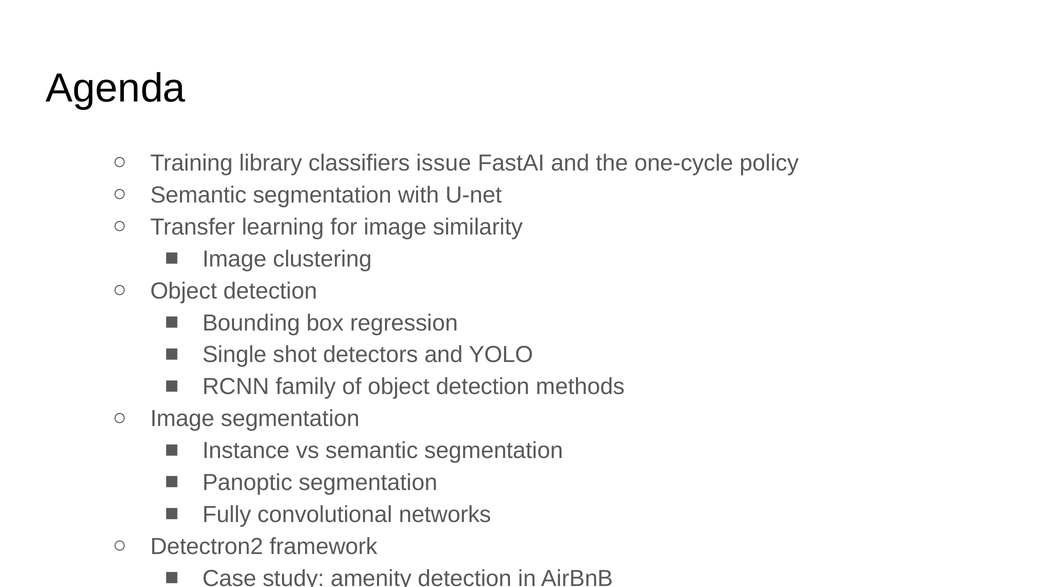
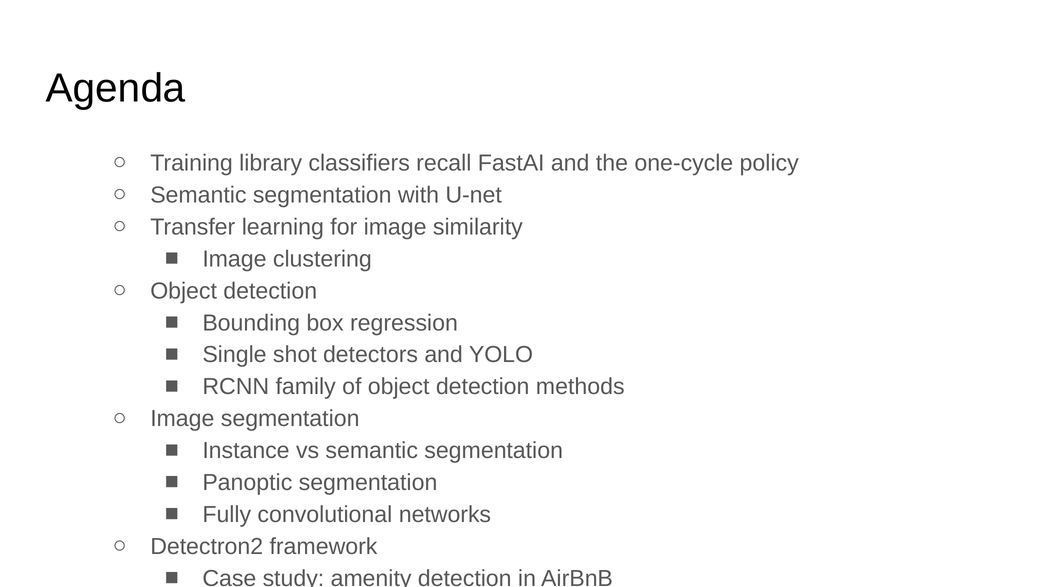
issue: issue -> recall
